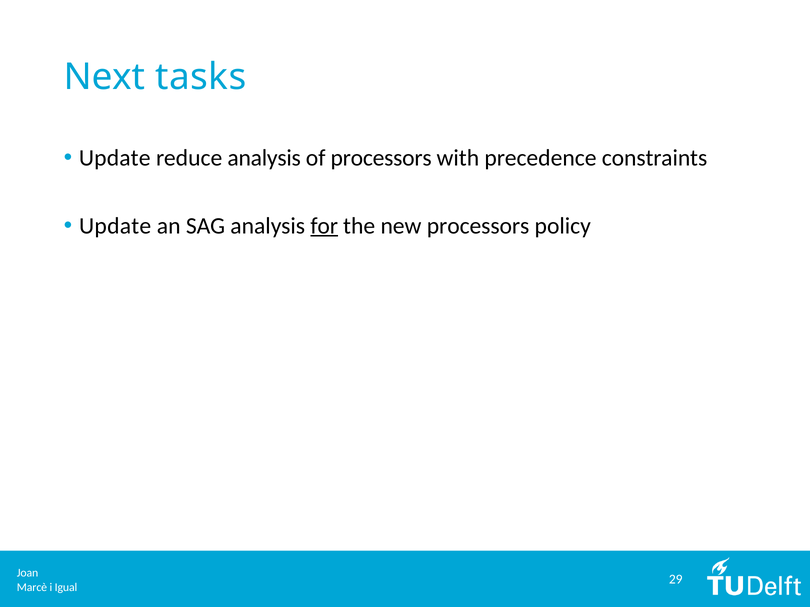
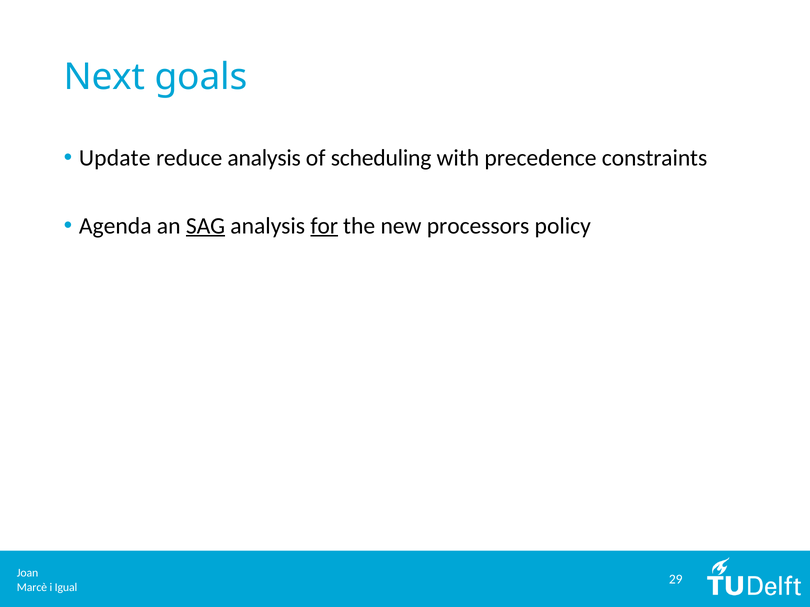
tasks: tasks -> goals
of processors: processors -> scheduling
Update at (115, 226): Update -> Agenda
SAG underline: none -> present
